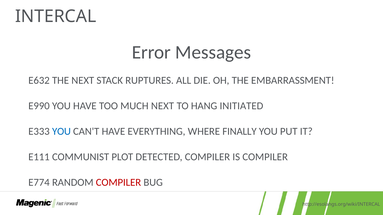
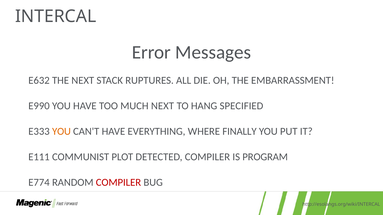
INITIATED: INITIATED -> SPECIFIED
YOU at (61, 132) colour: blue -> orange
IS COMPILER: COMPILER -> PROGRAM
